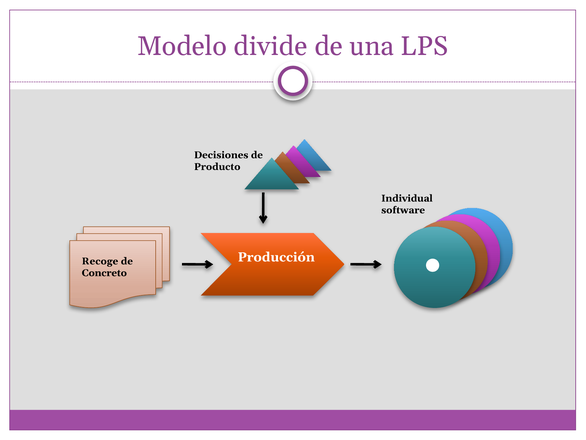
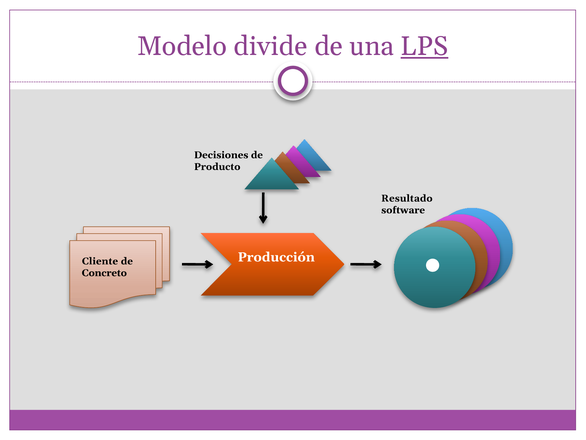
LPS underline: none -> present
Individual: Individual -> Resultado
Recoge: Recoge -> Cliente
